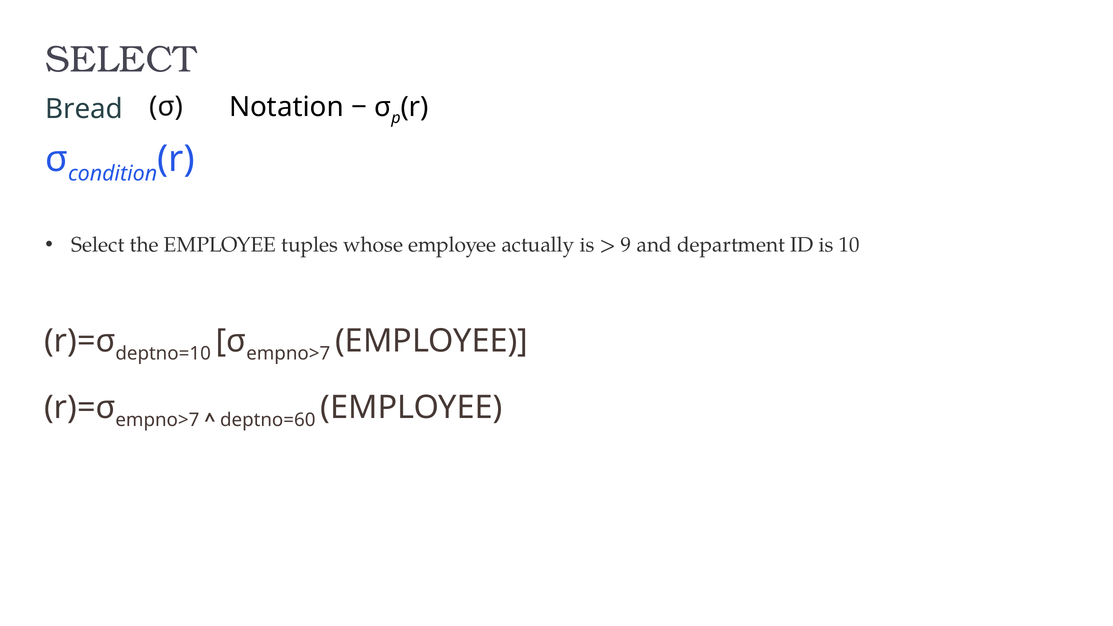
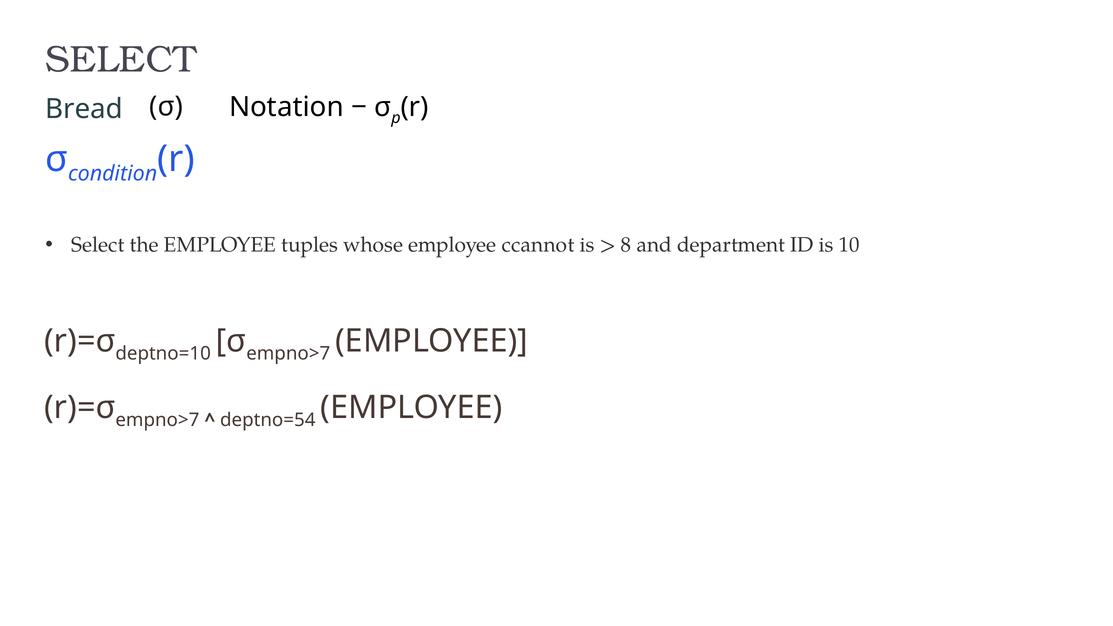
actually: actually -> ccannot
9: 9 -> 8
deptno=60: deptno=60 -> deptno=54
